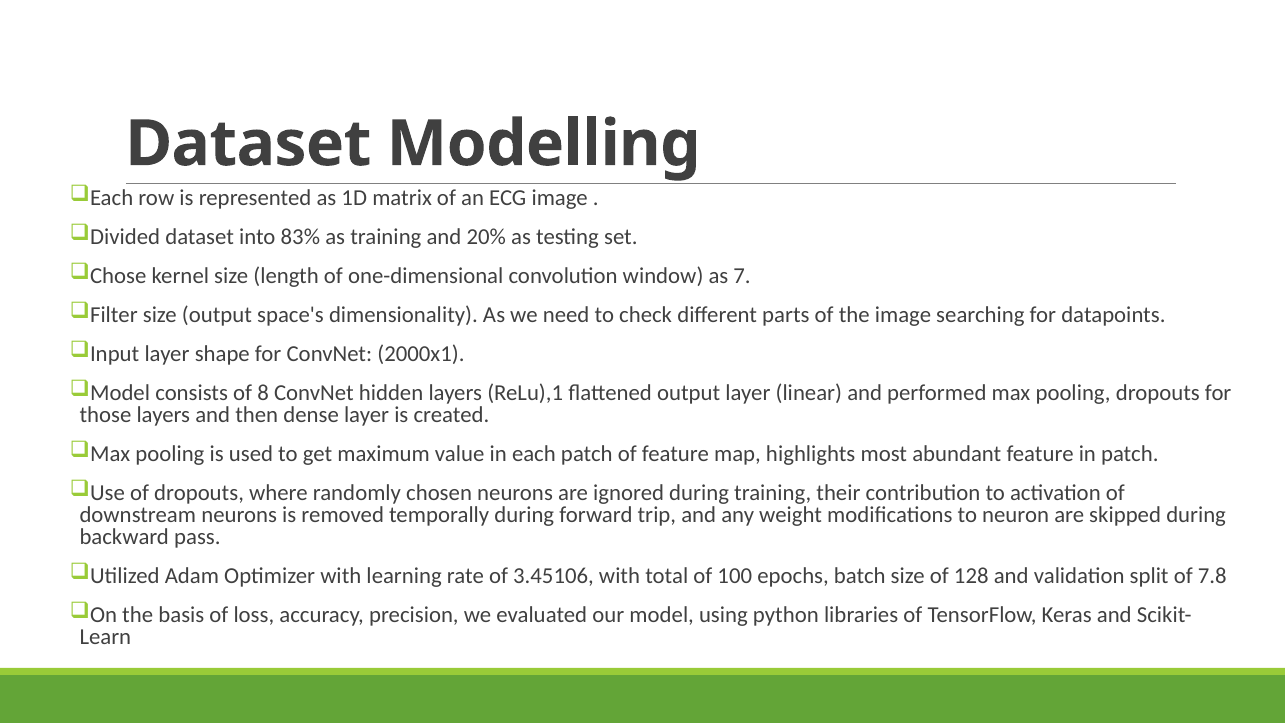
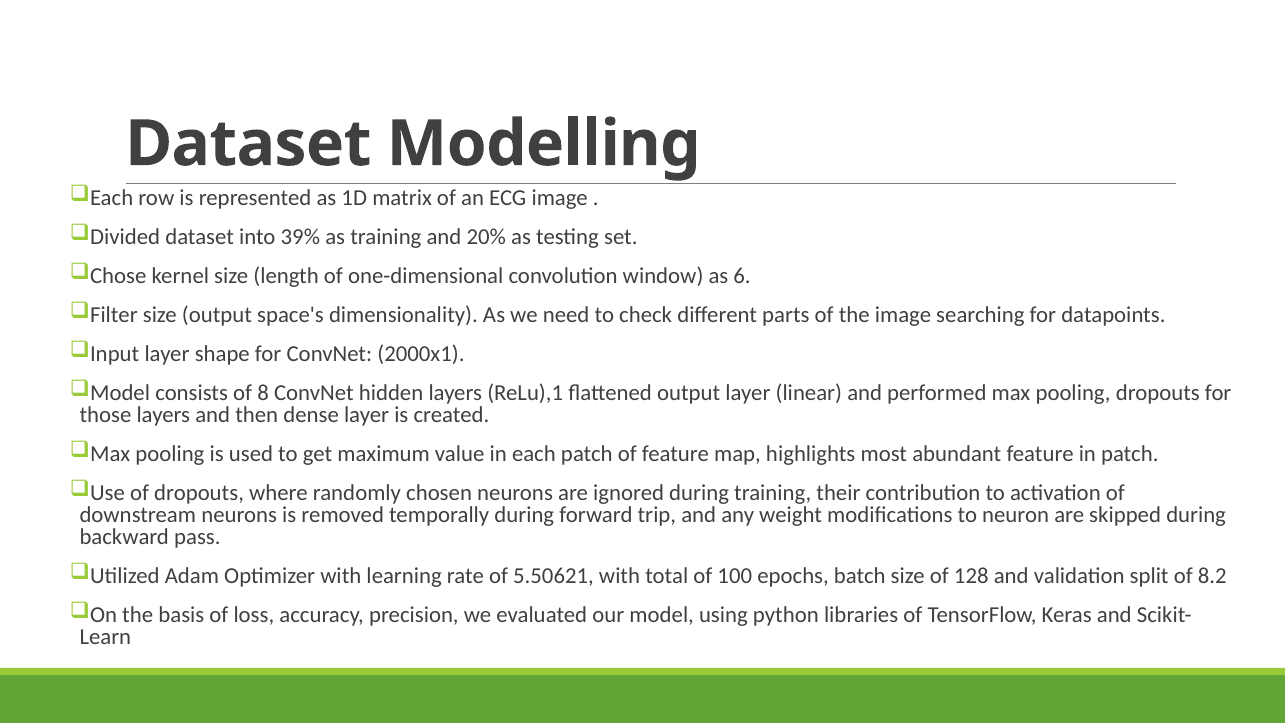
83%: 83% -> 39%
7: 7 -> 6
3.45106: 3.45106 -> 5.50621
7.8: 7.8 -> 8.2
